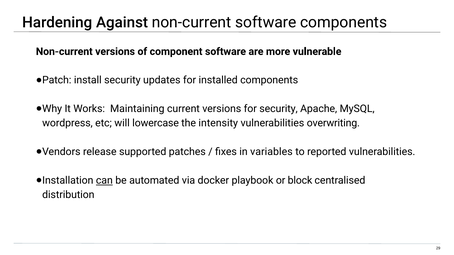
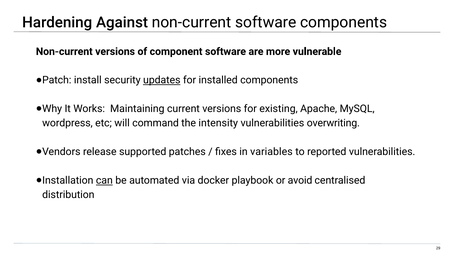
updates underline: none -> present
for security: security -> existing
lowercase: lowercase -> command
block: block -> avoid
